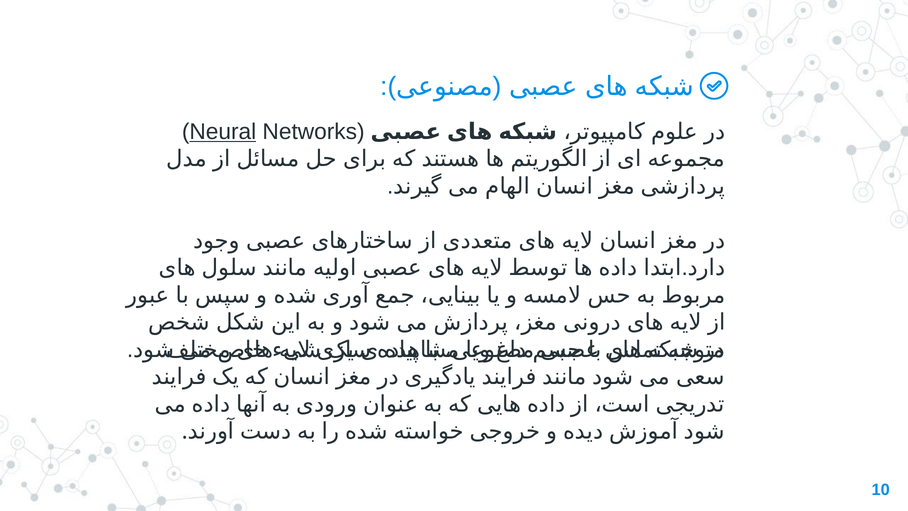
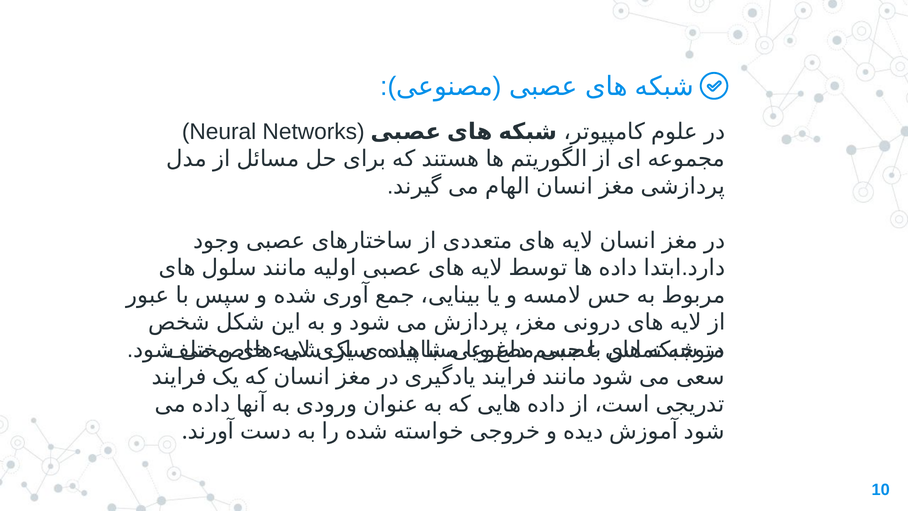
Neural underline: present -> none
